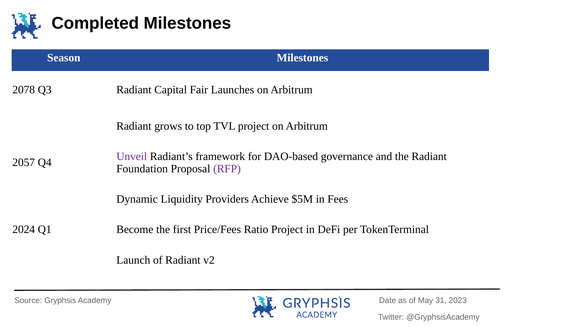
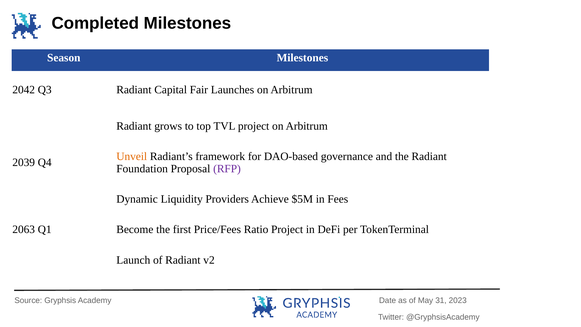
2078: 2078 -> 2042
Unveil colour: purple -> orange
2057: 2057 -> 2039
2024: 2024 -> 2063
